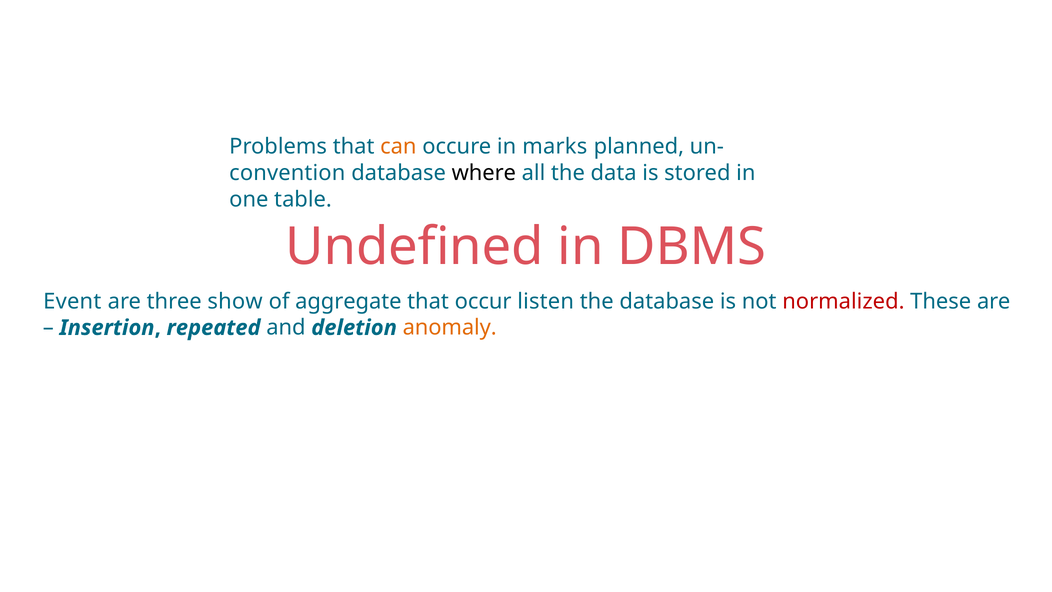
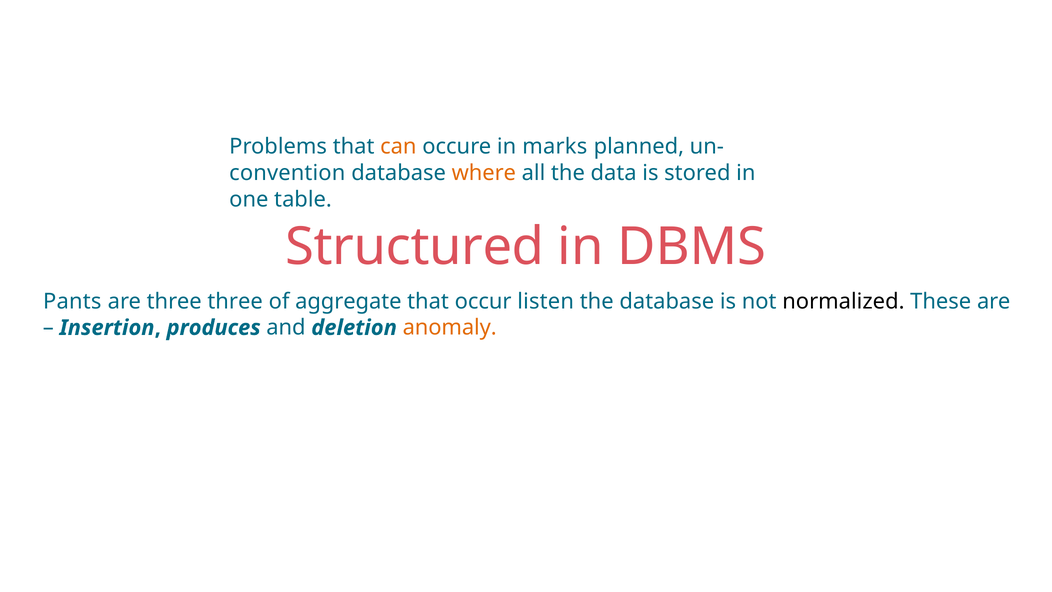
where colour: black -> orange
Undefined: Undefined -> Structured
Event: Event -> Pants
three show: show -> three
normalized colour: red -> black
repeated: repeated -> produces
